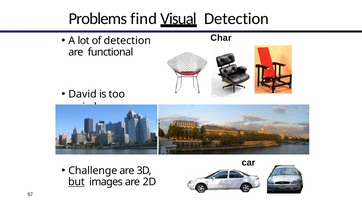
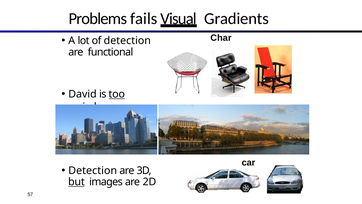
find: find -> fails
Detection at (236, 19): Detection -> Gradients
too underline: none -> present
Challenge at (93, 170): Challenge -> Detection
